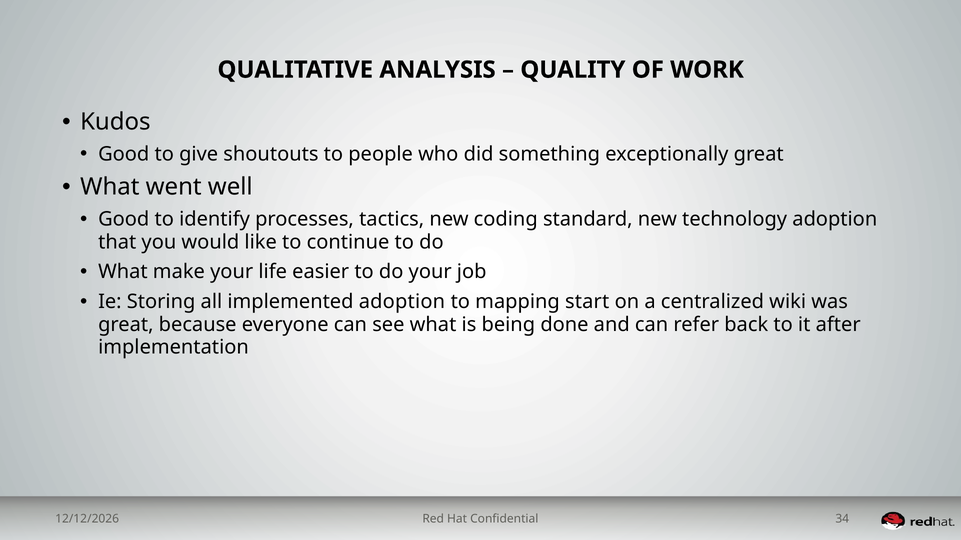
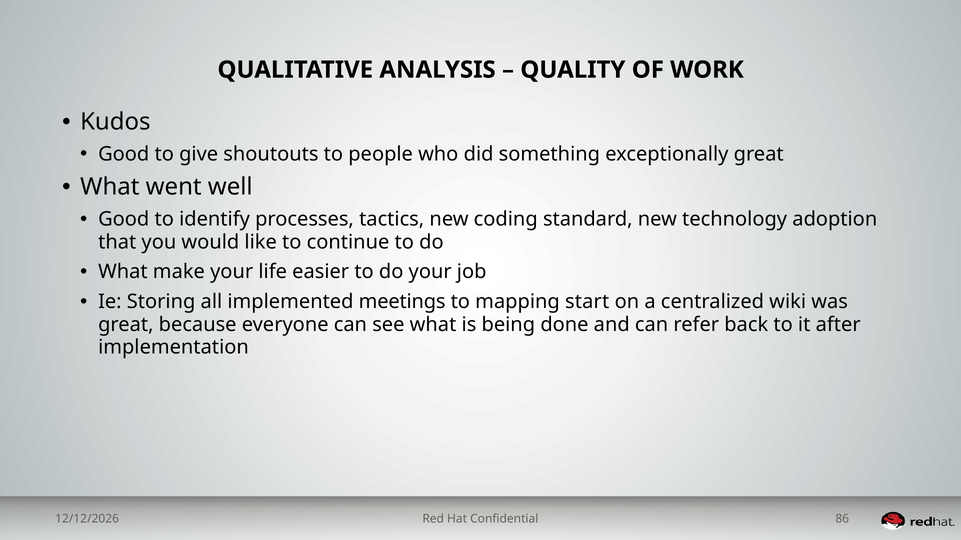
implemented adoption: adoption -> meetings
34: 34 -> 86
